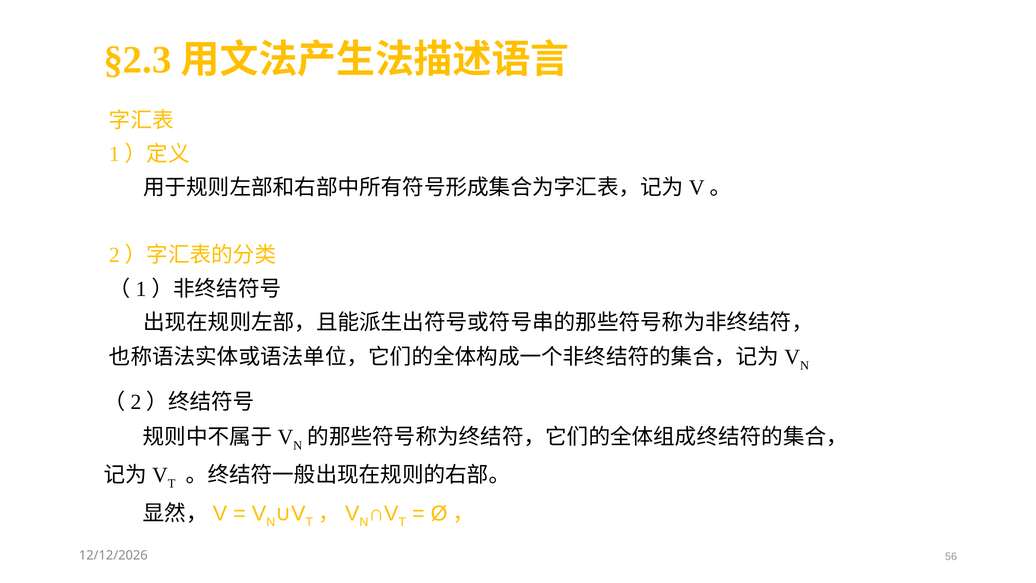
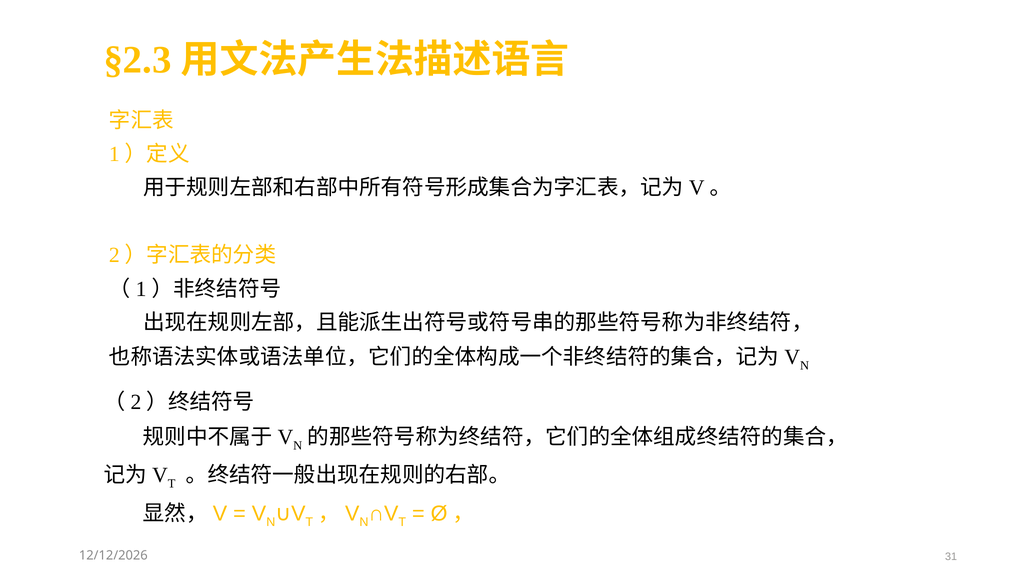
56: 56 -> 31
